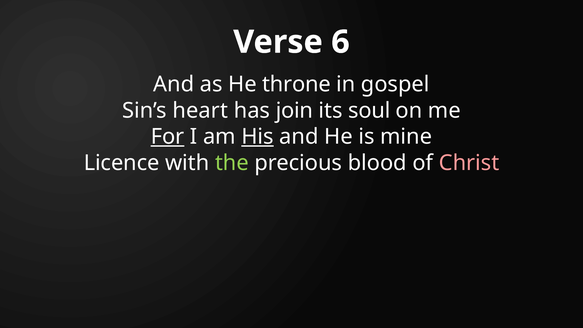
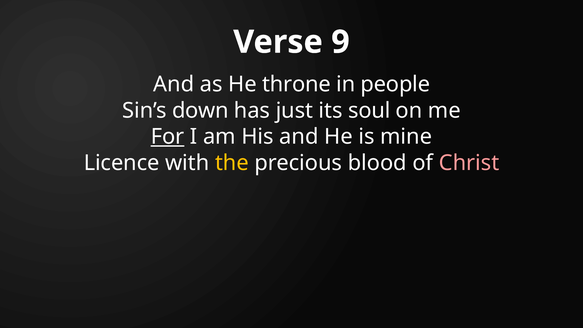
6: 6 -> 9
gospel: gospel -> people
heart: heart -> down
join: join -> just
His underline: present -> none
the colour: light green -> yellow
